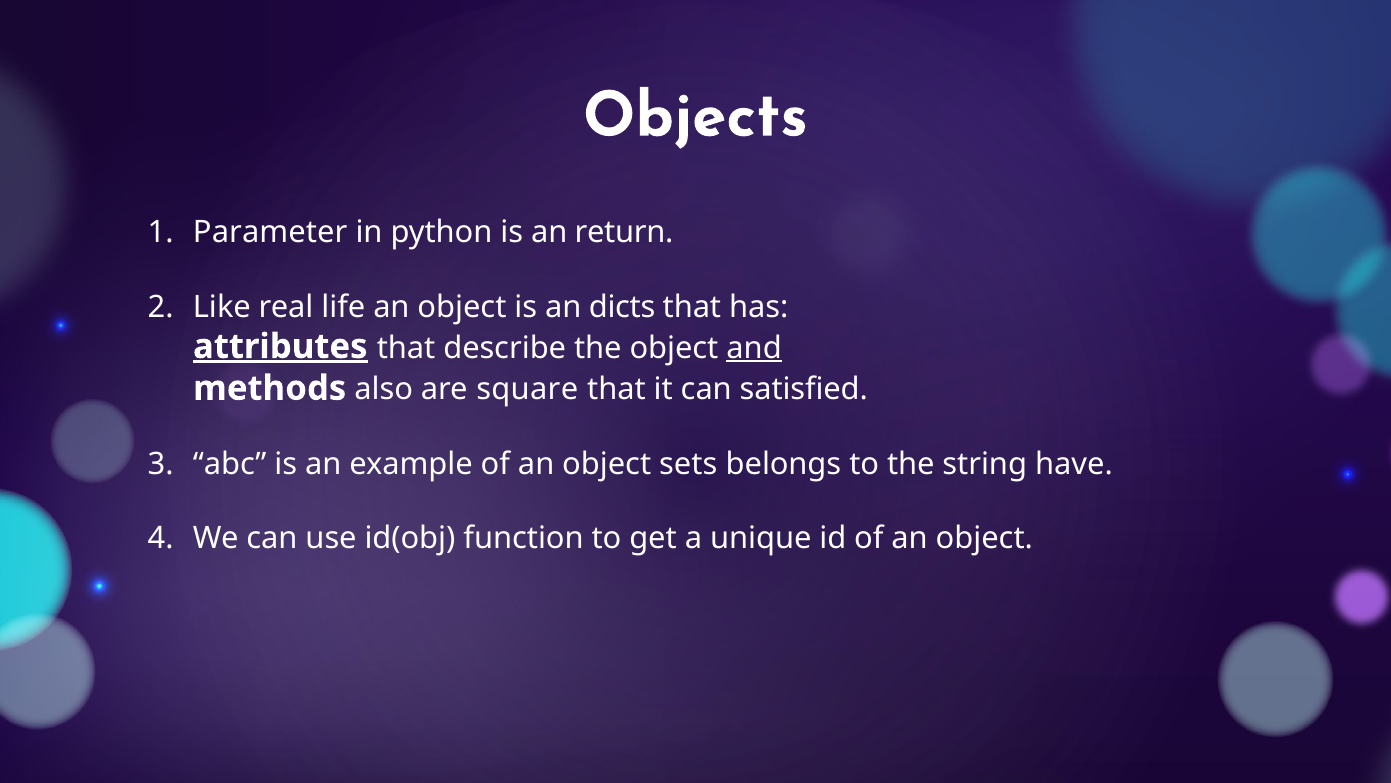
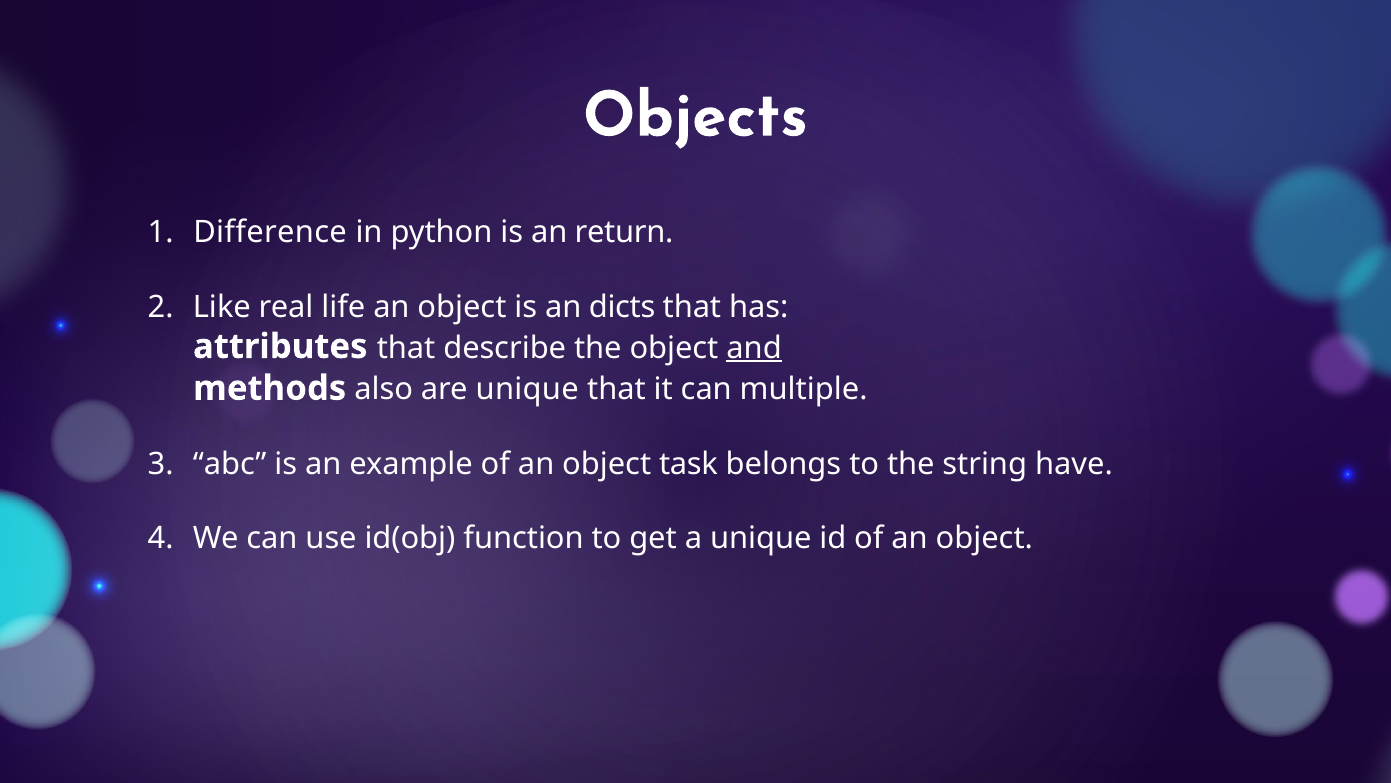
Parameter: Parameter -> Difference
attributes underline: present -> none
are square: square -> unique
satisfied: satisfied -> multiple
sets: sets -> task
